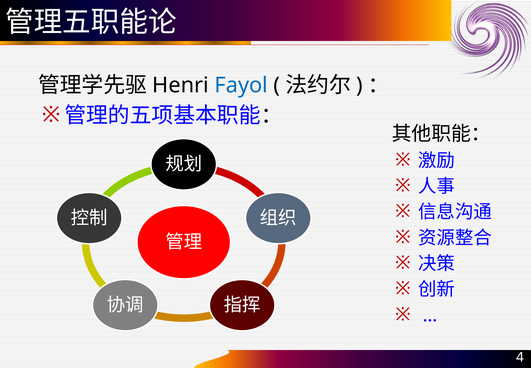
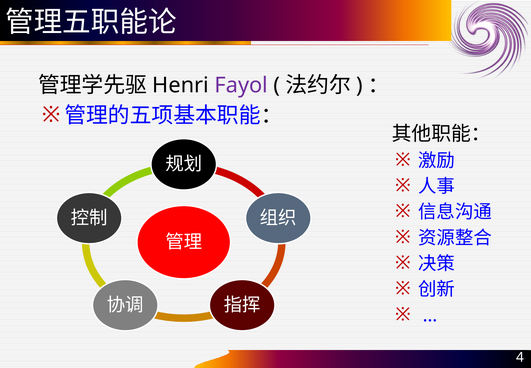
Fayol colour: blue -> purple
